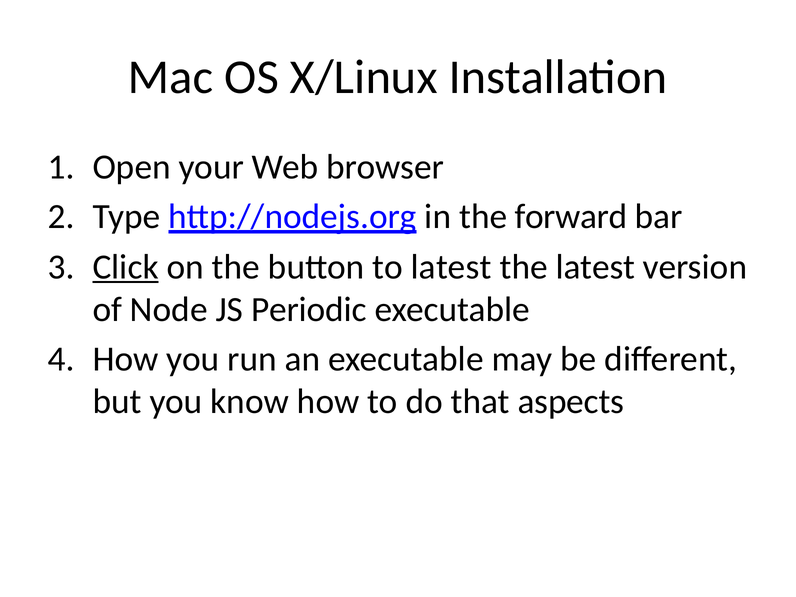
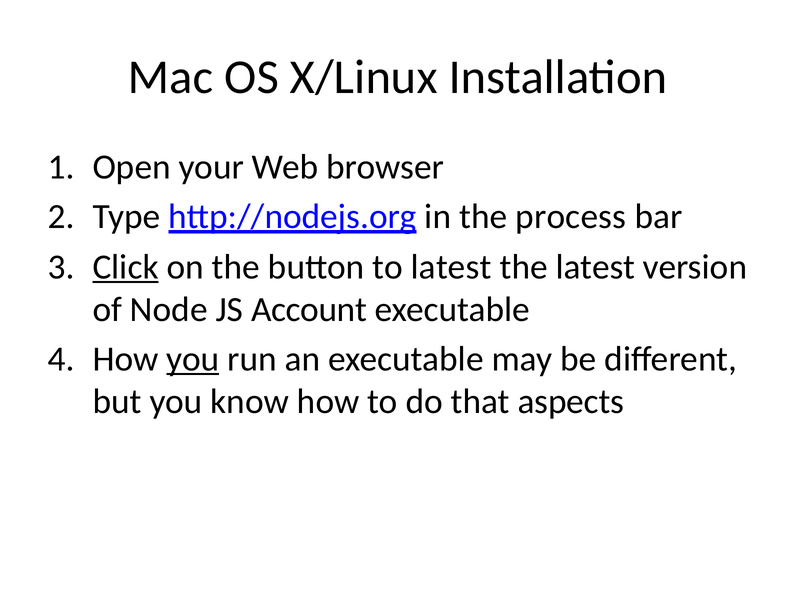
forward: forward -> process
Periodic: Periodic -> Account
you at (193, 359) underline: none -> present
